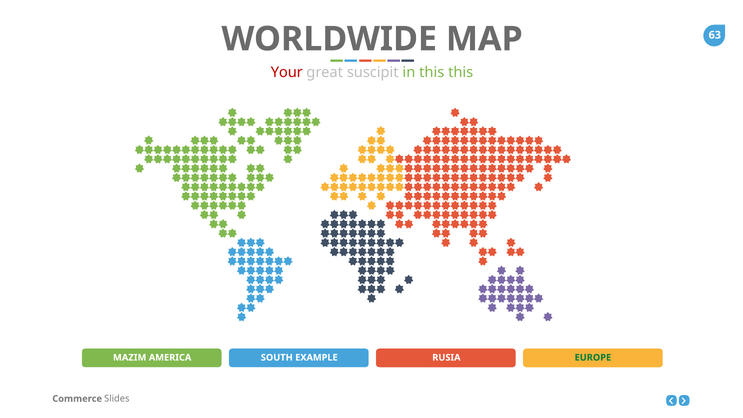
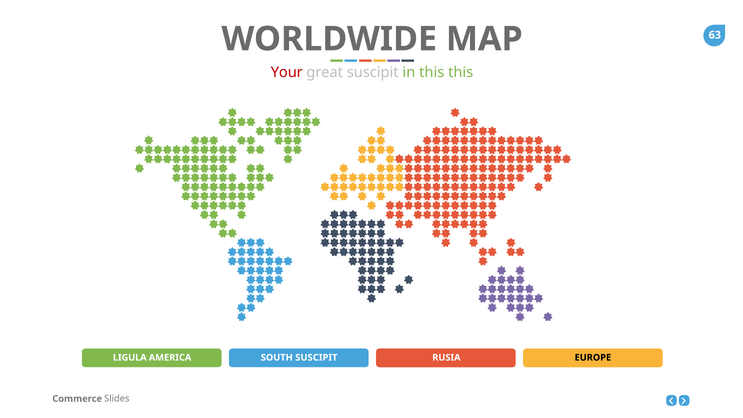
MAZIM: MAZIM -> LIGULA
SOUTH EXAMPLE: EXAMPLE -> SUSCIPIT
EUROPE colour: green -> black
